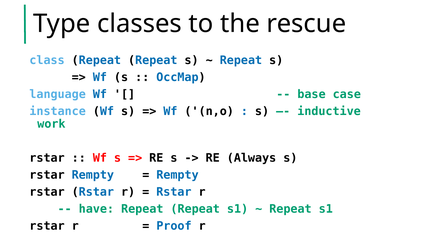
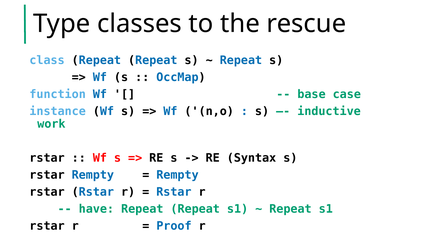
language: language -> function
Always: Always -> Syntax
